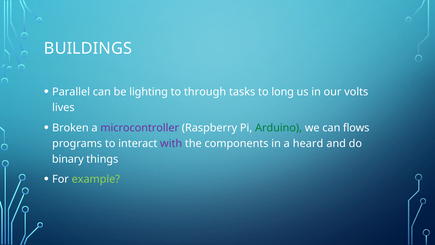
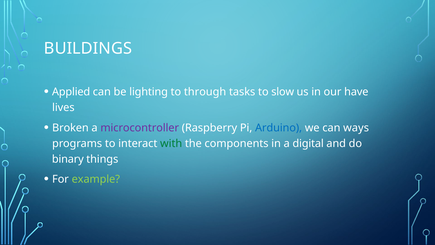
Parallel: Parallel -> Applied
long: long -> slow
volts: volts -> have
Arduino colour: green -> blue
flows: flows -> ways
with colour: purple -> green
heard: heard -> digital
